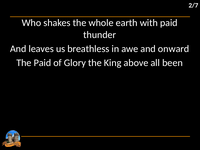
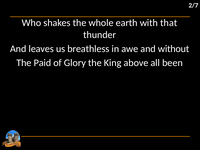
with paid: paid -> that
onward: onward -> without
